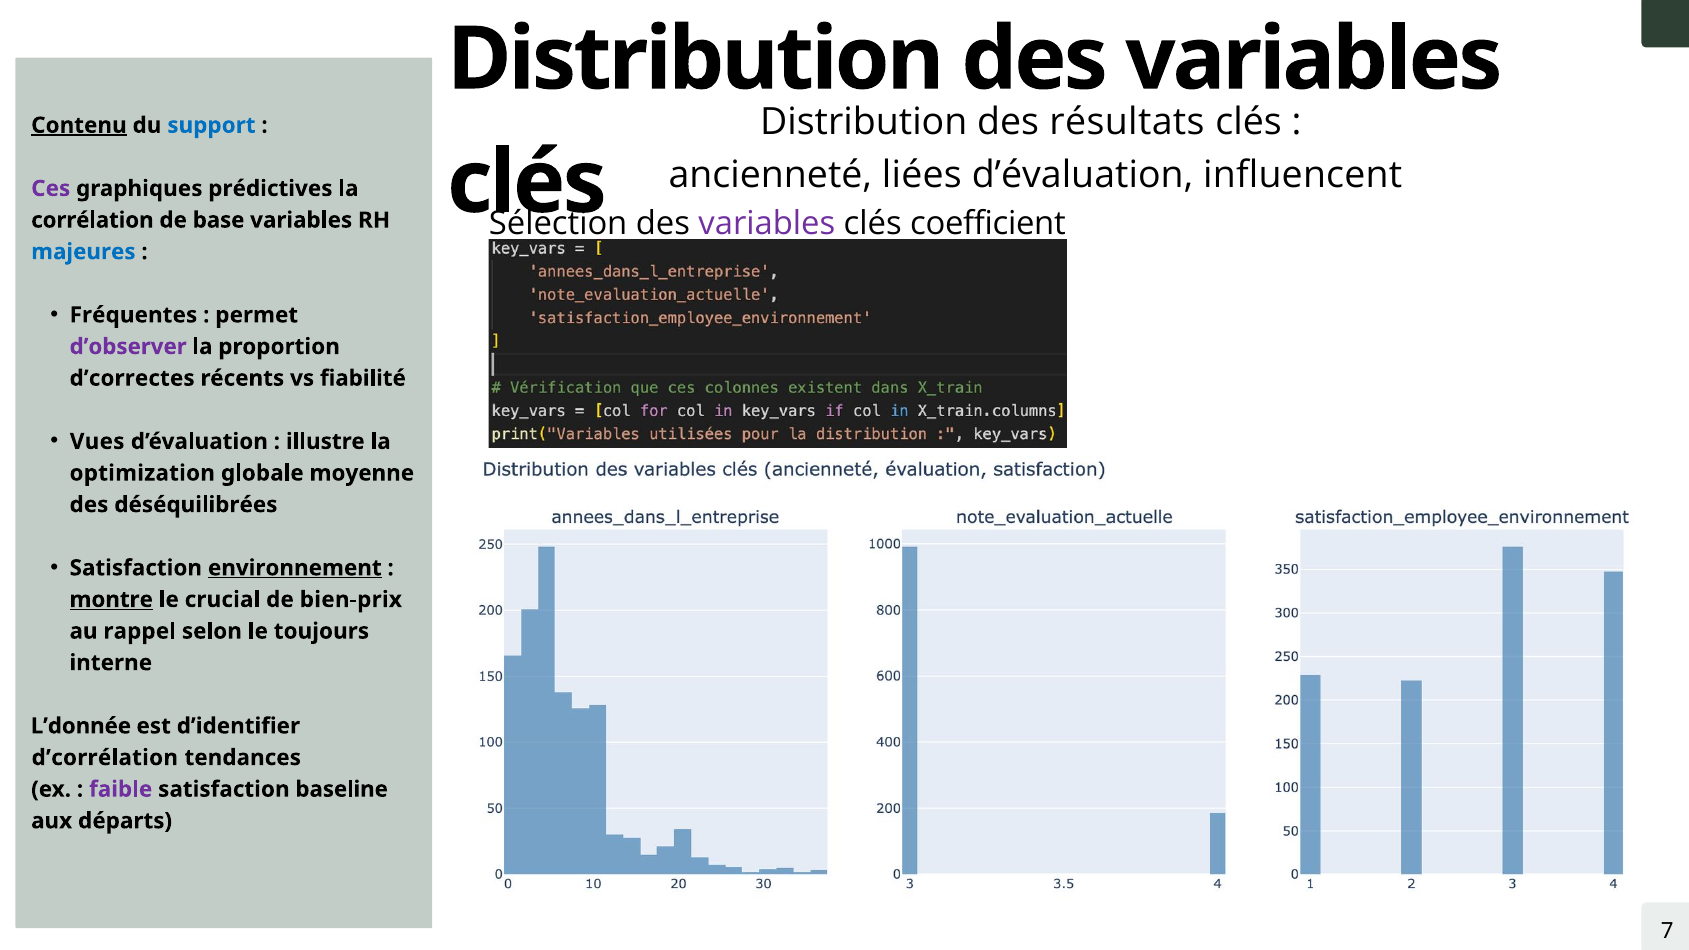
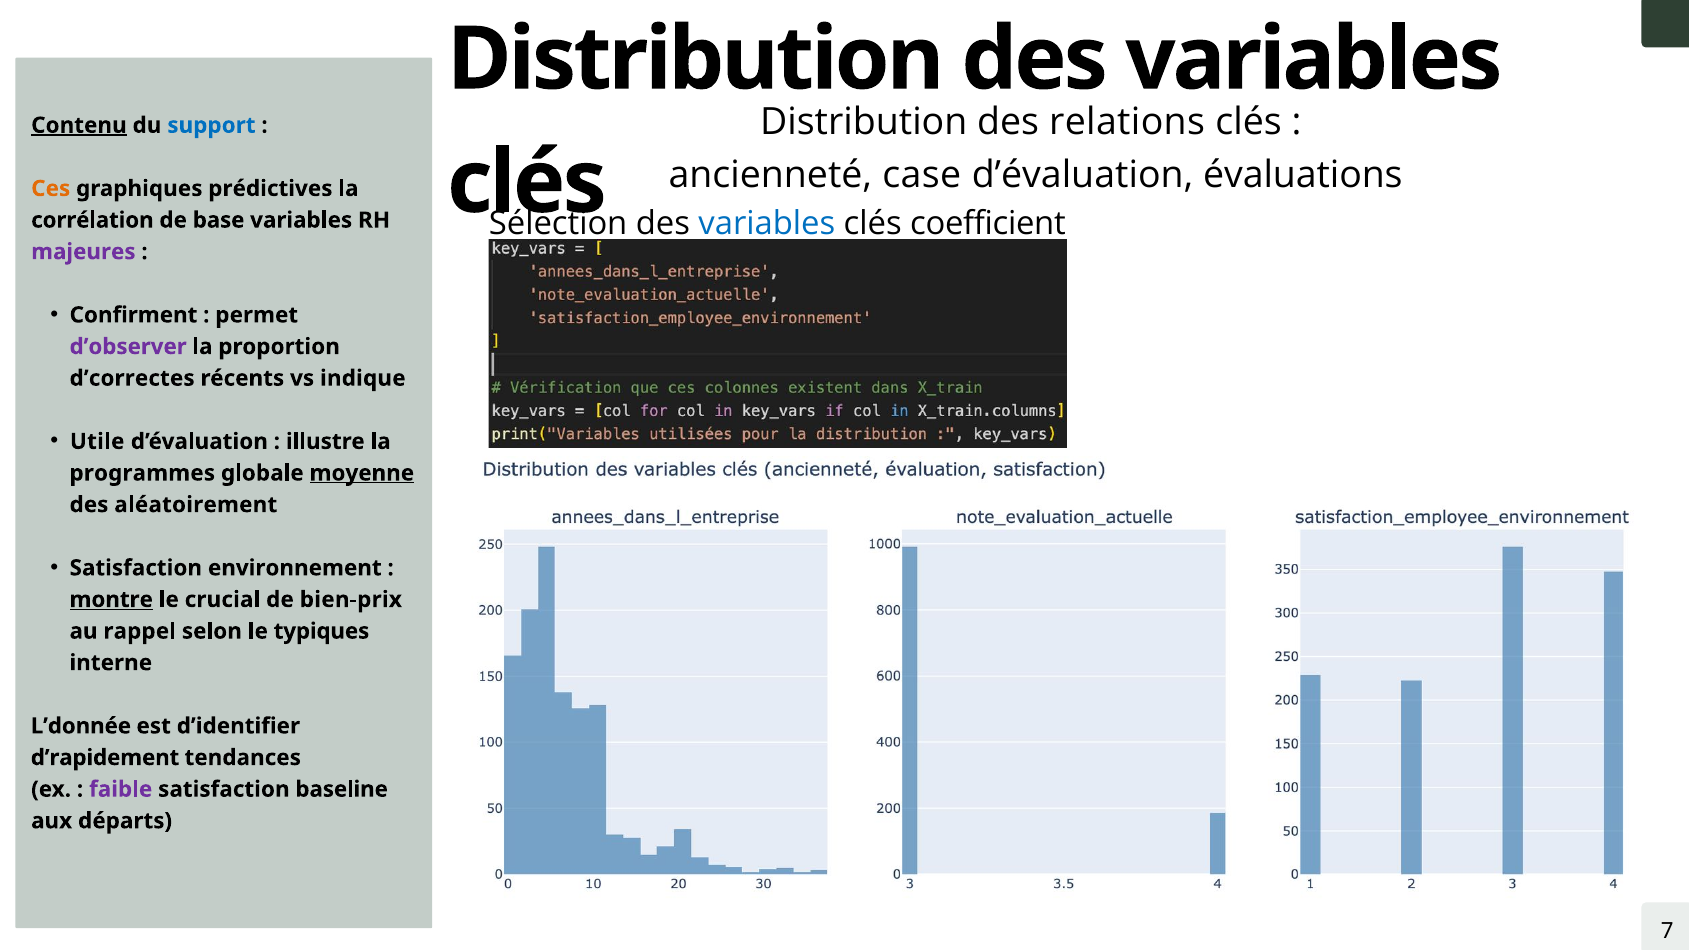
résultats: résultats -> relations
liées: liées -> case
influencent: influencent -> évaluations
Ces colour: purple -> orange
variables at (767, 224) colour: purple -> blue
majeures colour: blue -> purple
Fréquentes: Fréquentes -> Confirment
fiabilité: fiabilité -> indique
Vues: Vues -> Utile
optimization: optimization -> programmes
moyenne underline: none -> present
déséquilibrées: déséquilibrées -> aléatoirement
environnement underline: present -> none
toujours: toujours -> typiques
d’corrélation: d’corrélation -> d’rapidement
